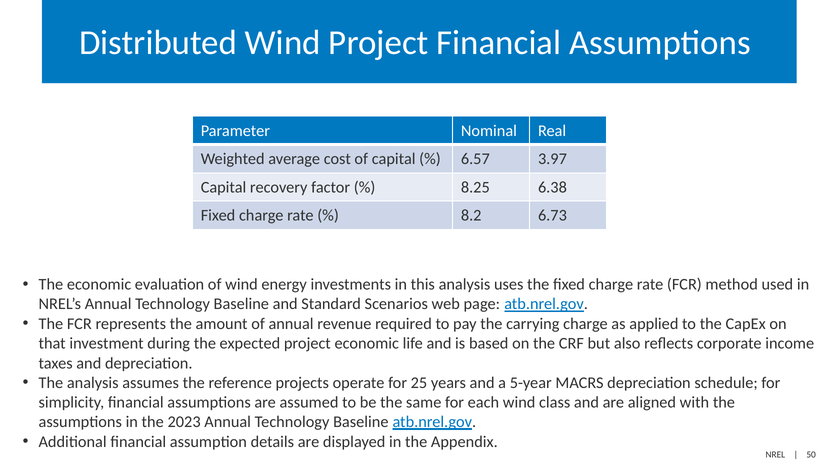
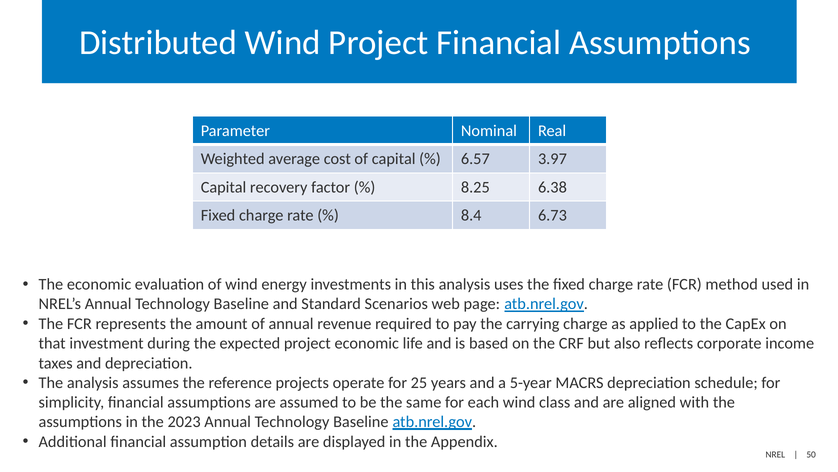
8.2: 8.2 -> 8.4
